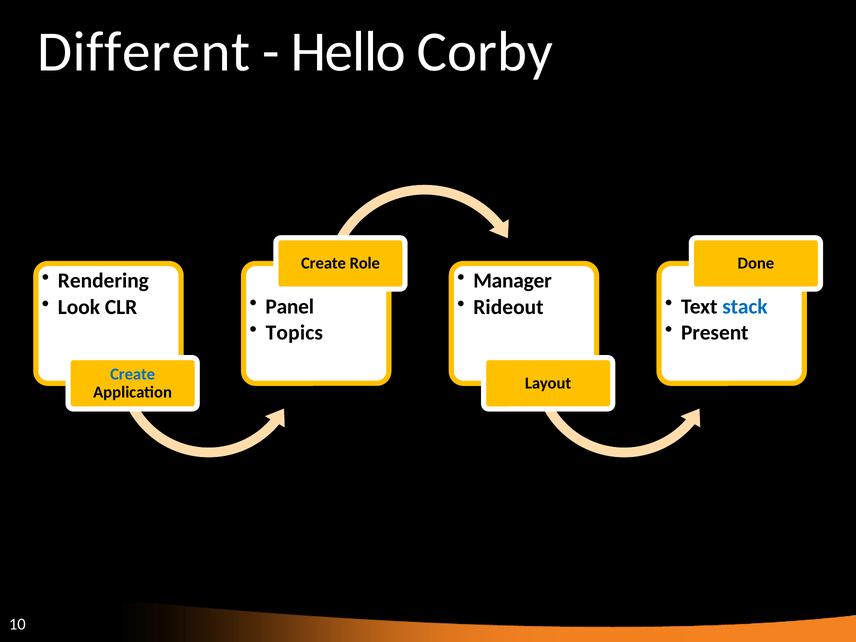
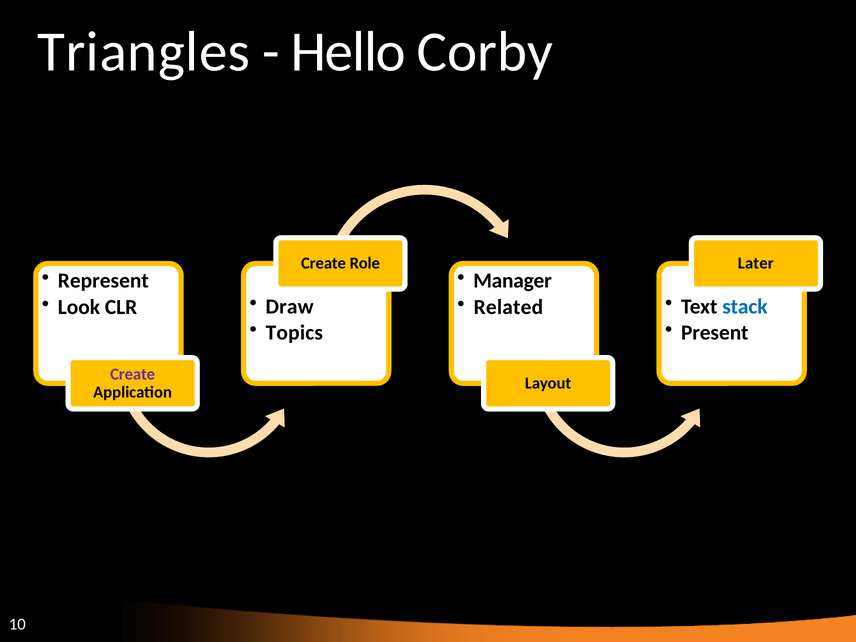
Different: Different -> Triangles
Done: Done -> Later
Rendering: Rendering -> Represent
Panel: Panel -> Draw
Rideout: Rideout -> Related
Create at (133, 374) colour: blue -> purple
